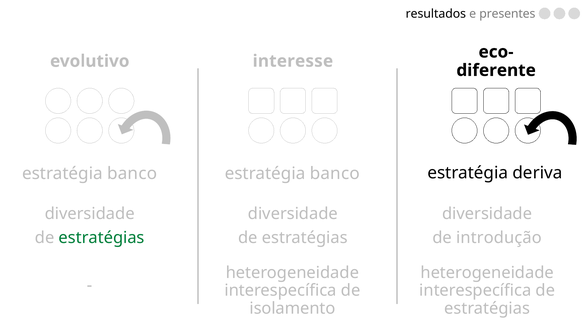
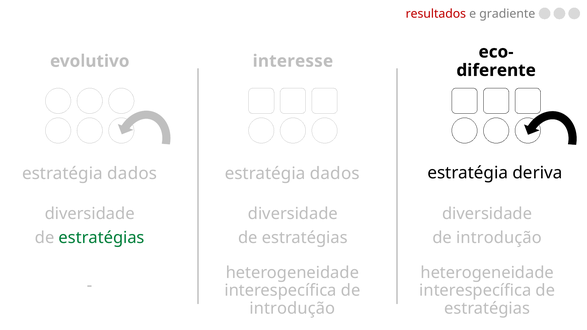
resultados colour: black -> red
presentes: presentes -> gradiente
banco at (132, 174): banco -> dados
banco at (335, 174): banco -> dados
isolamento at (292, 308): isolamento -> introdução
